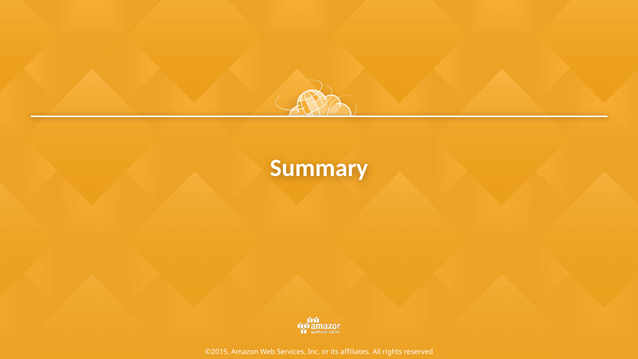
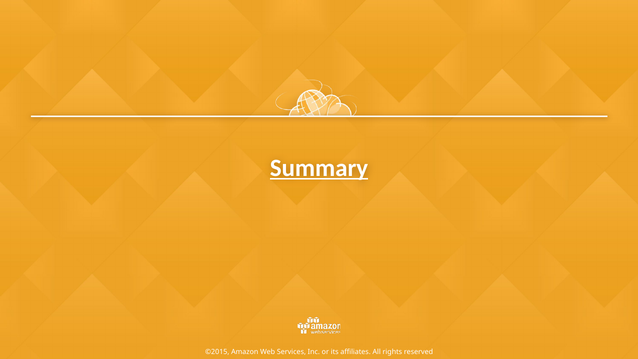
Summary underline: none -> present
